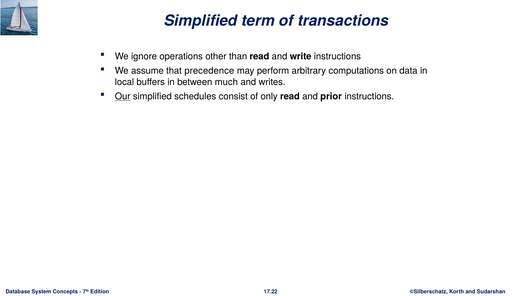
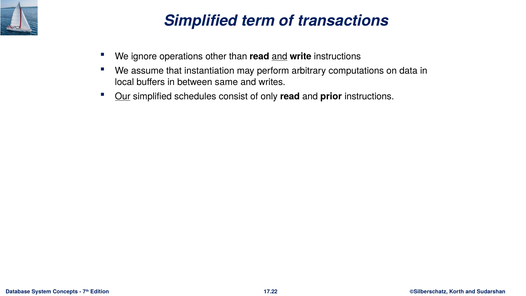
and at (280, 56) underline: none -> present
precedence: precedence -> instantiation
much: much -> same
